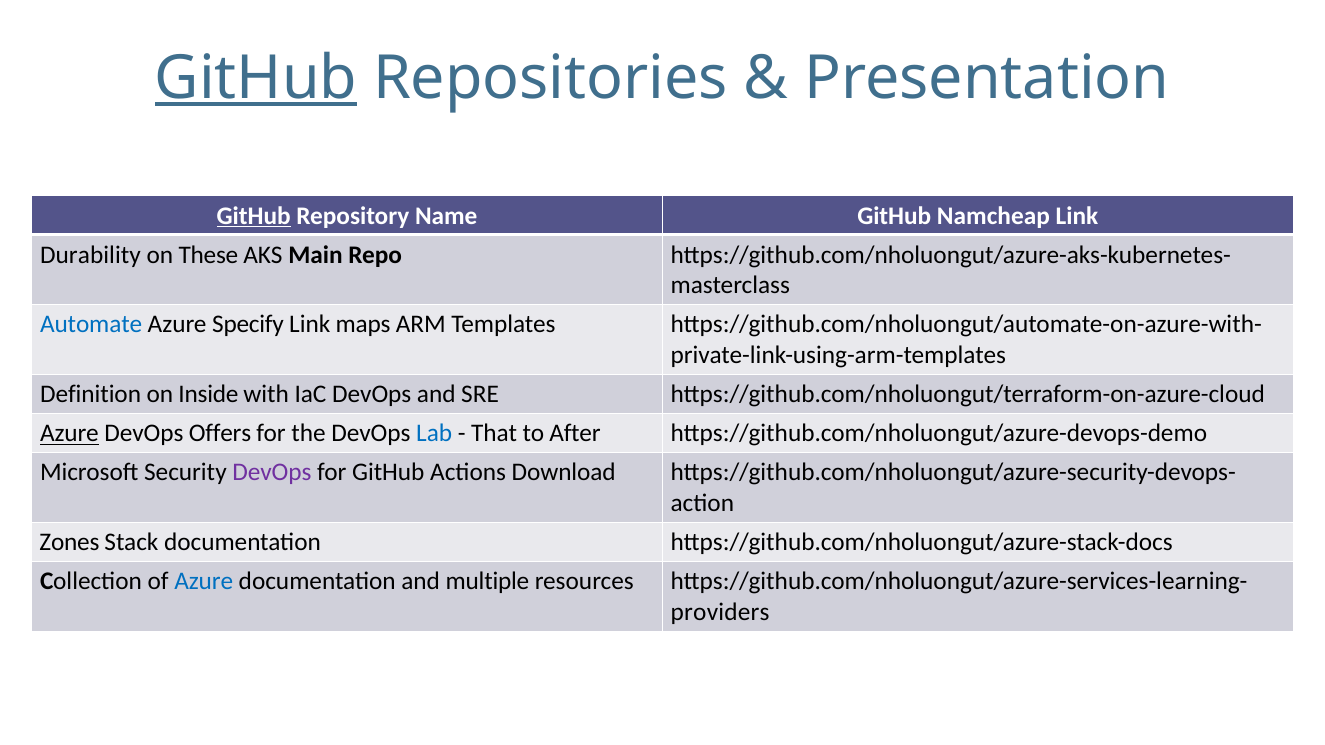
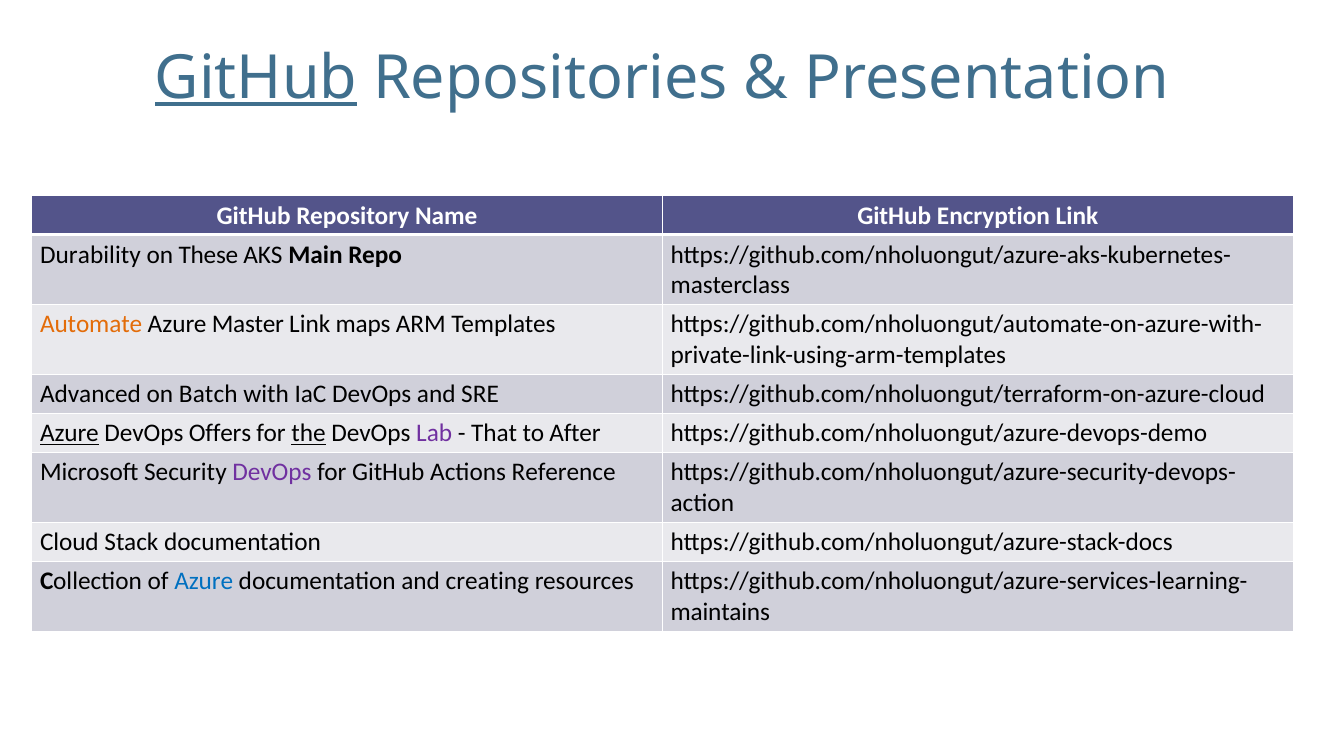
GitHub at (254, 216) underline: present -> none
Namcheap: Namcheap -> Encryption
Automate colour: blue -> orange
Specify: Specify -> Master
Definition: Definition -> Advanced
Inside: Inside -> Batch
the underline: none -> present
Lab colour: blue -> purple
Download: Download -> Reference
Zones: Zones -> Cloud
multiple: multiple -> creating
providers: providers -> maintains
